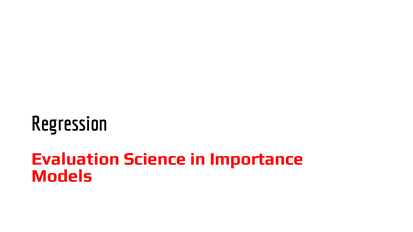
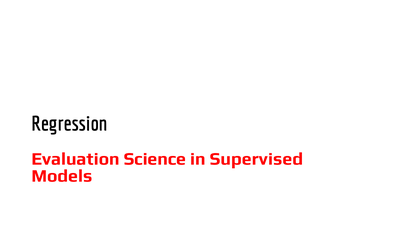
Importance: Importance -> Supervised
